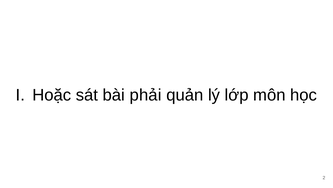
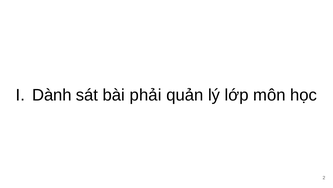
Hoặc: Hoặc -> Dành
